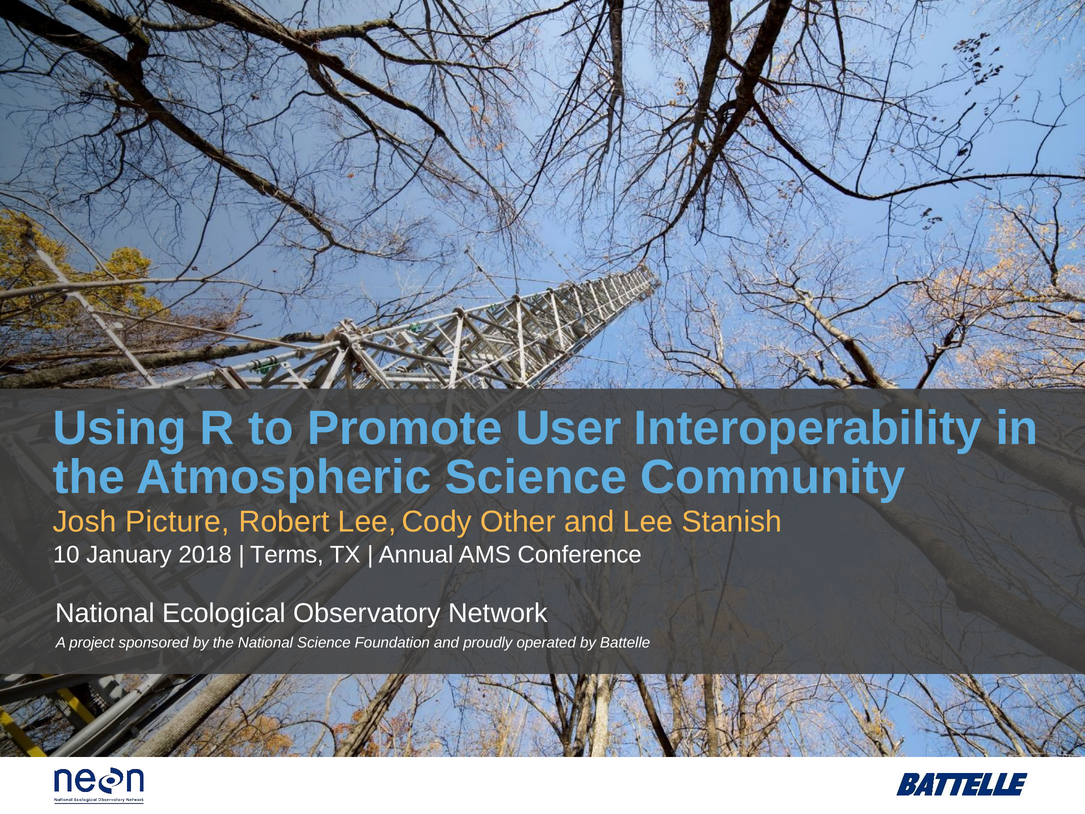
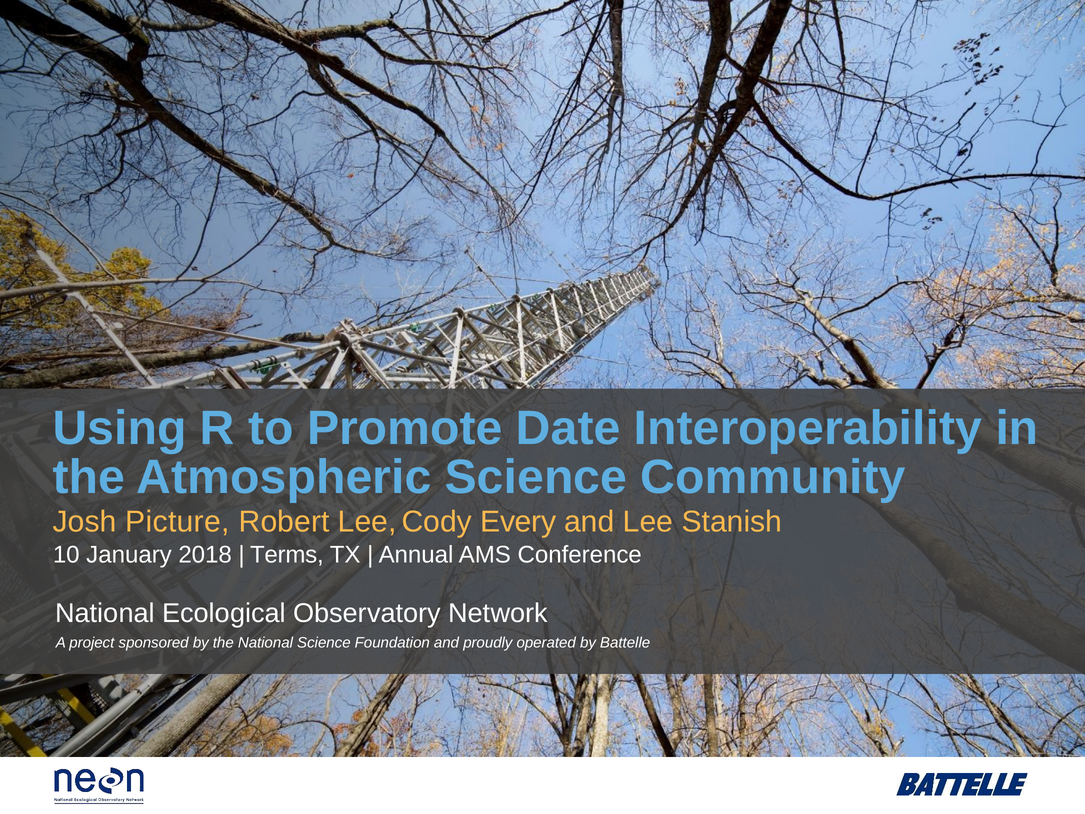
User: User -> Date
Other: Other -> Every
